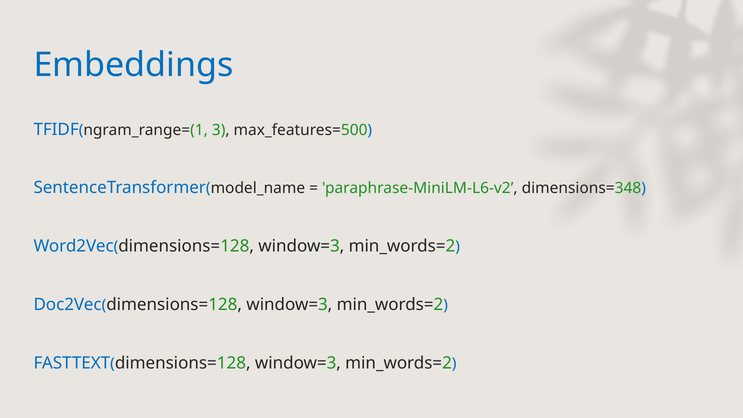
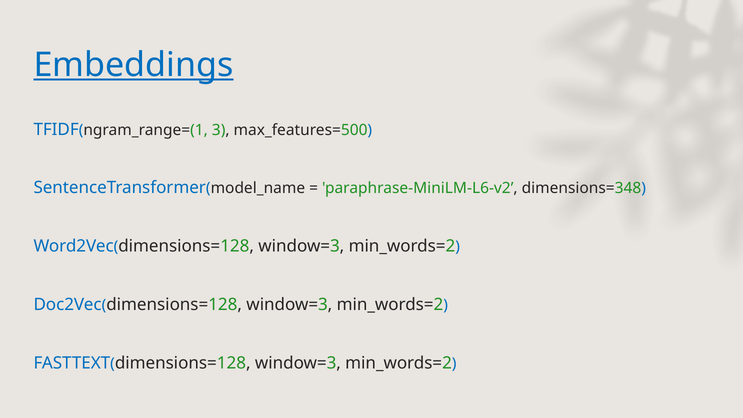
Embeddings underline: none -> present
